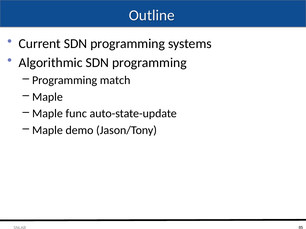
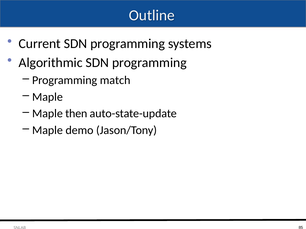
func: func -> then
